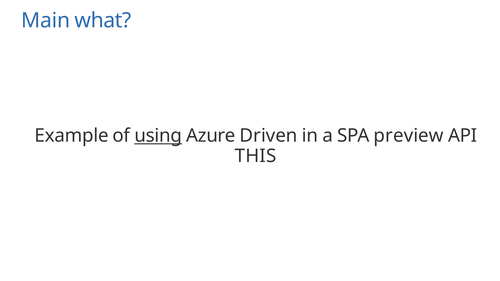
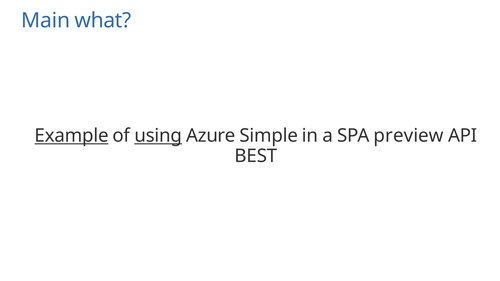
Example underline: none -> present
Driven: Driven -> Simple
THIS: THIS -> BEST
